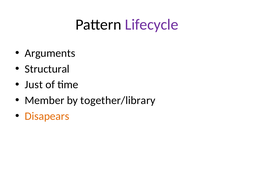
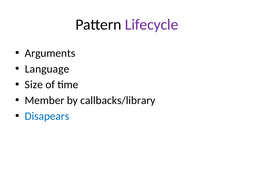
Structural: Structural -> Language
Just: Just -> Size
together/library: together/library -> callbacks/library
Disapears colour: orange -> blue
